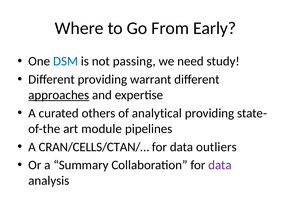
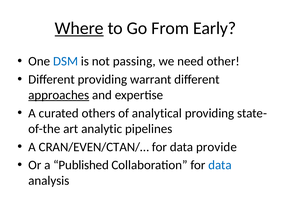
Where underline: none -> present
study: study -> other
module: module -> analytic
CRAN/CELLS/CTAN/…: CRAN/CELLS/CTAN/… -> CRAN/EVEN/CTAN/…
outliers: outliers -> provide
Summary: Summary -> Published
data at (220, 165) colour: purple -> blue
